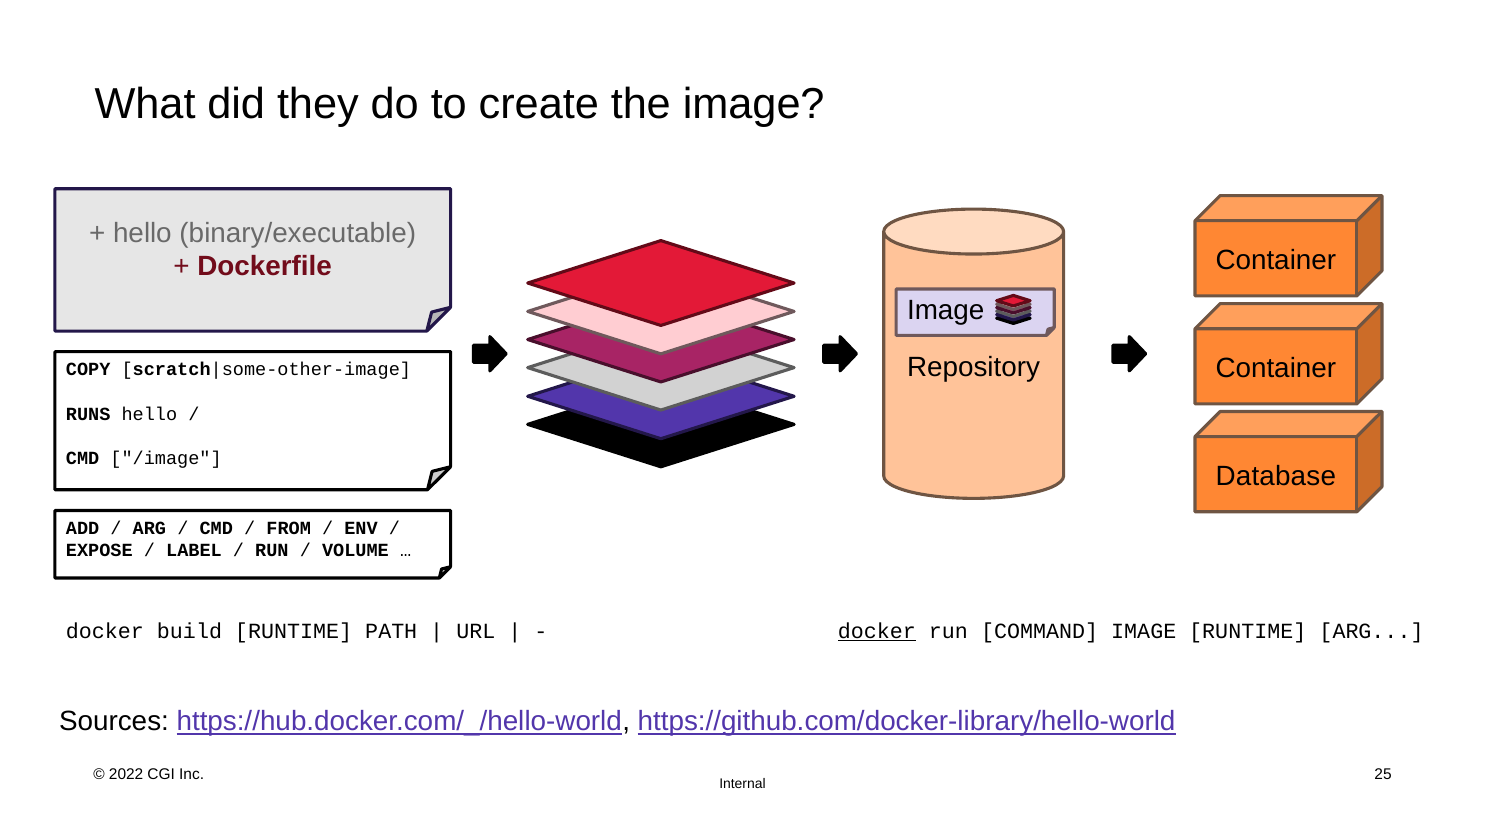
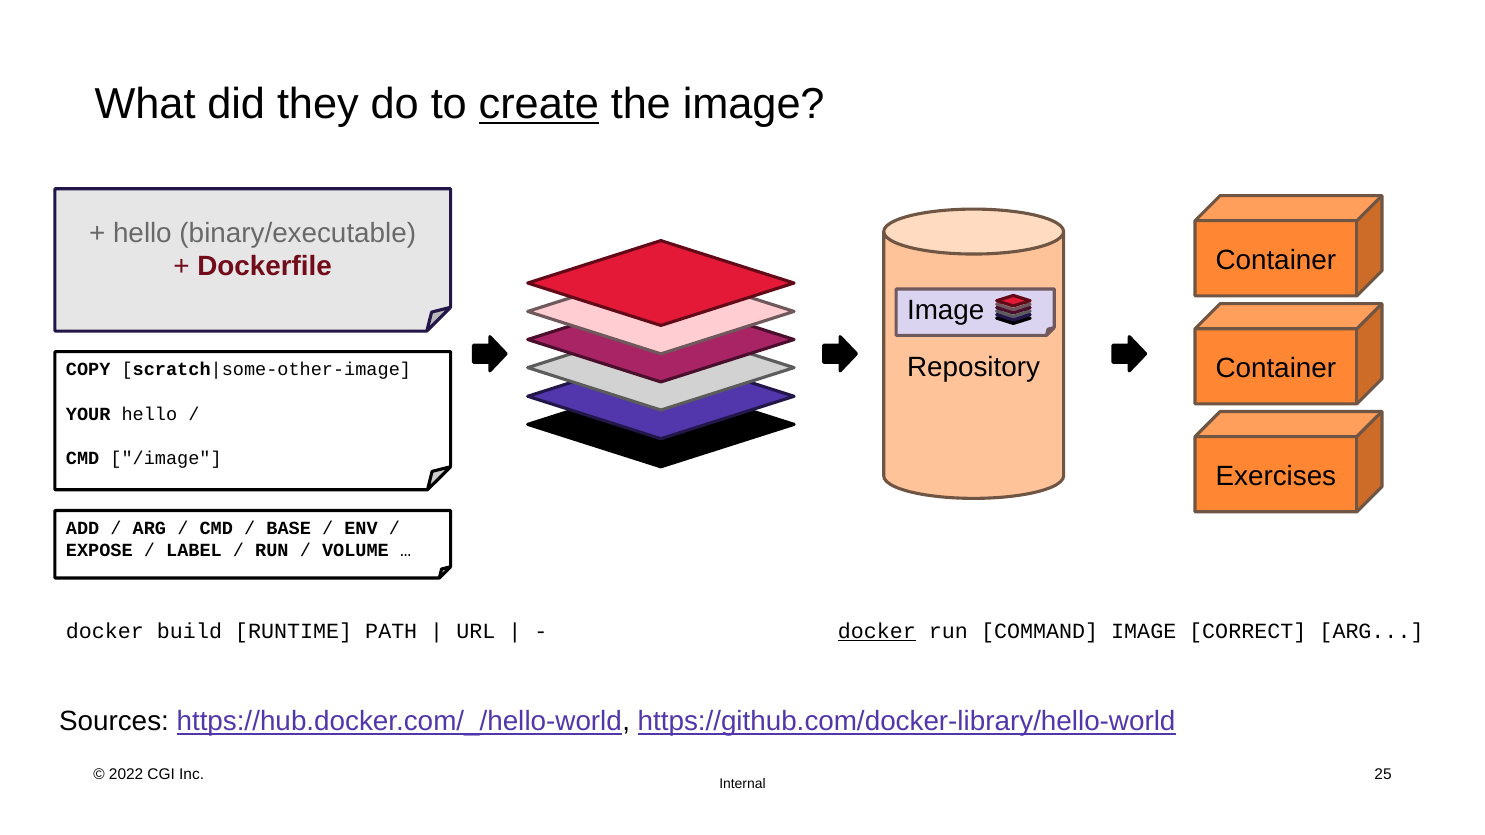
create underline: none -> present
RUNS: RUNS -> YOUR
Database: Database -> Exercises
FROM: FROM -> BASE
IMAGE RUNTIME: RUNTIME -> CORRECT
